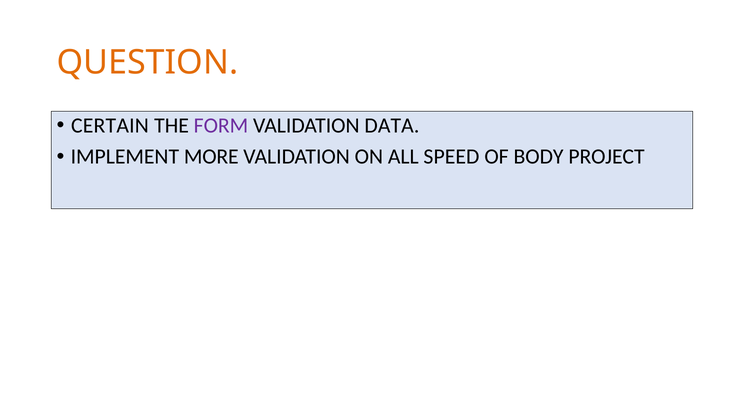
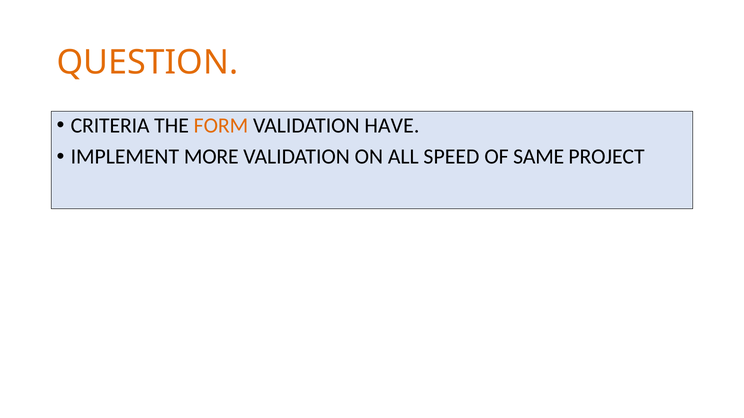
CERTAIN: CERTAIN -> CRITERIA
FORM colour: purple -> orange
DATA: DATA -> HAVE
BODY: BODY -> SAME
